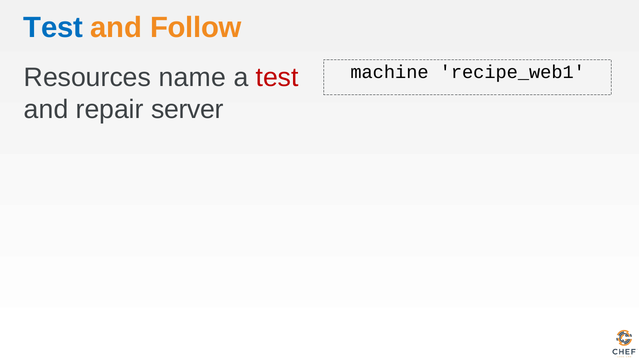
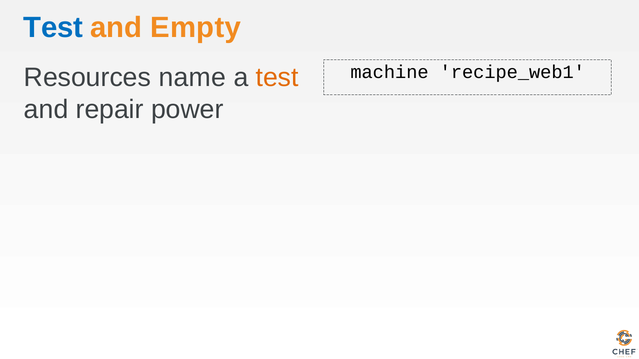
Follow: Follow -> Empty
test at (277, 78) colour: red -> orange
server: server -> power
